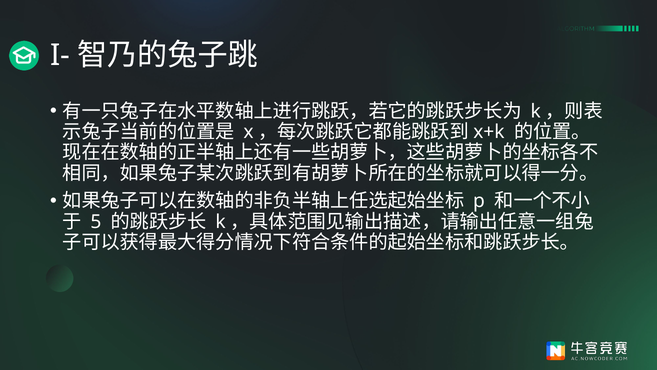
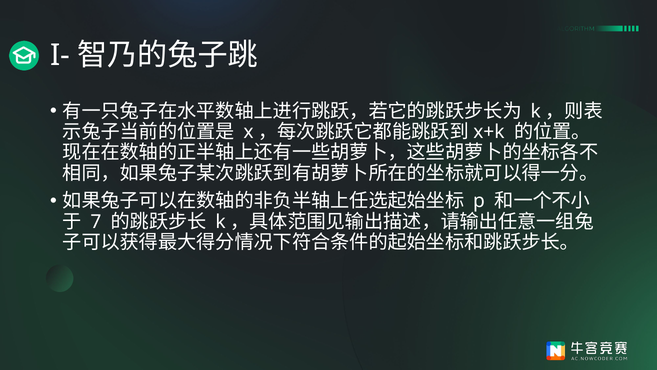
5: 5 -> 7
